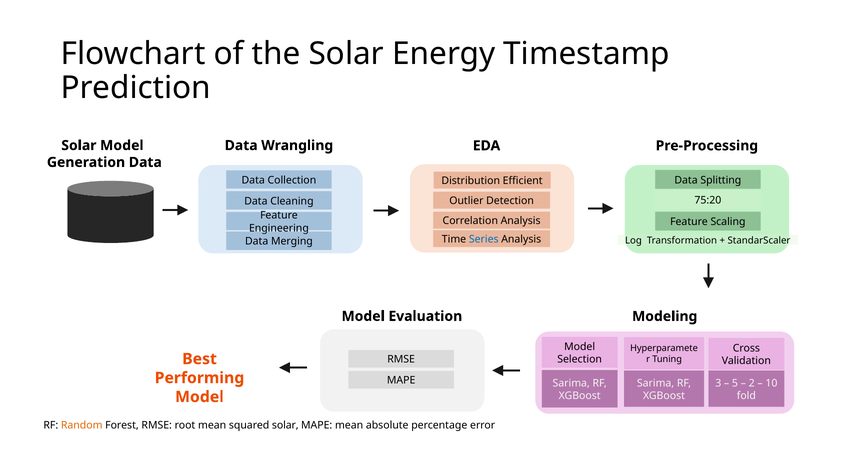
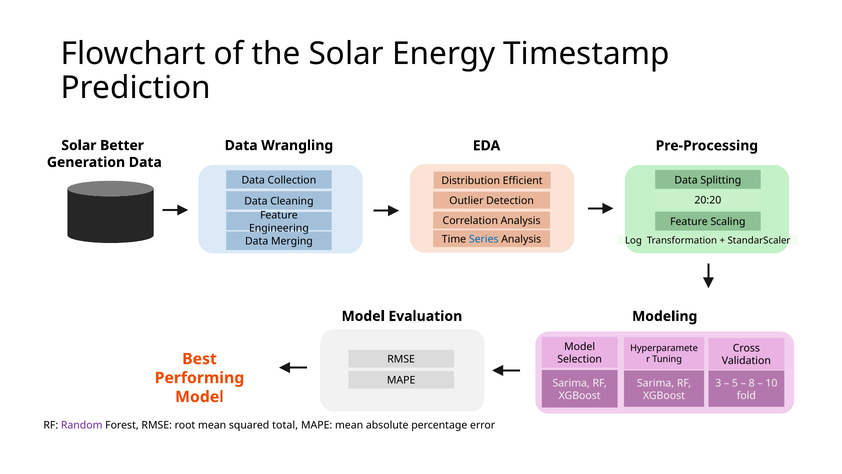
Solar Model: Model -> Better
75:20: 75:20 -> 20:20
2: 2 -> 8
Random colour: orange -> purple
squared solar: solar -> total
